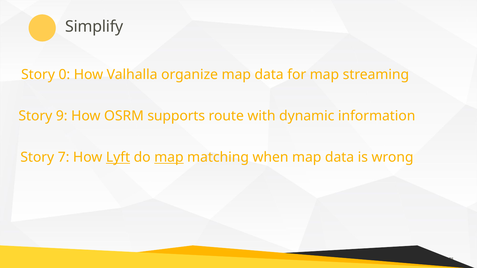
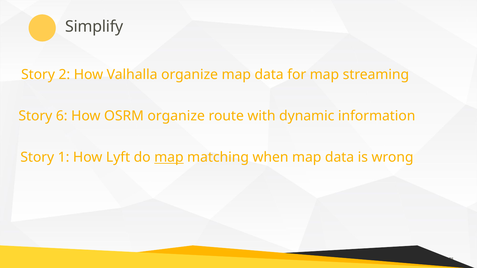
0: 0 -> 2
9: 9 -> 6
OSRM supports: supports -> organize
7: 7 -> 1
Lyft underline: present -> none
